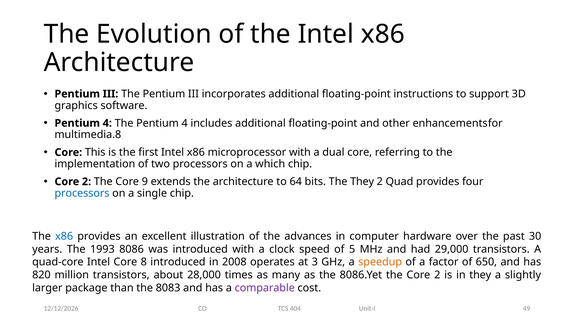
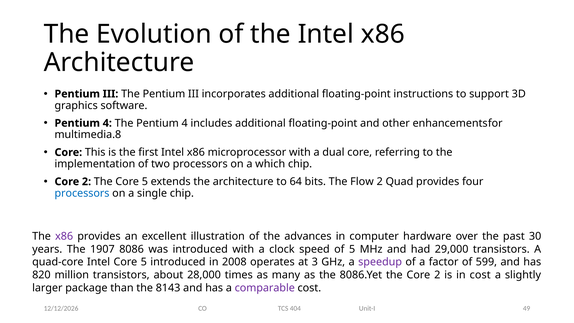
The Core 9: 9 -> 5
The They: They -> Flow
x86 at (64, 236) colour: blue -> purple
1993: 1993 -> 1907
Intel Core 8: 8 -> 5
speedup colour: orange -> purple
650: 650 -> 599
in they: they -> cost
8083: 8083 -> 8143
